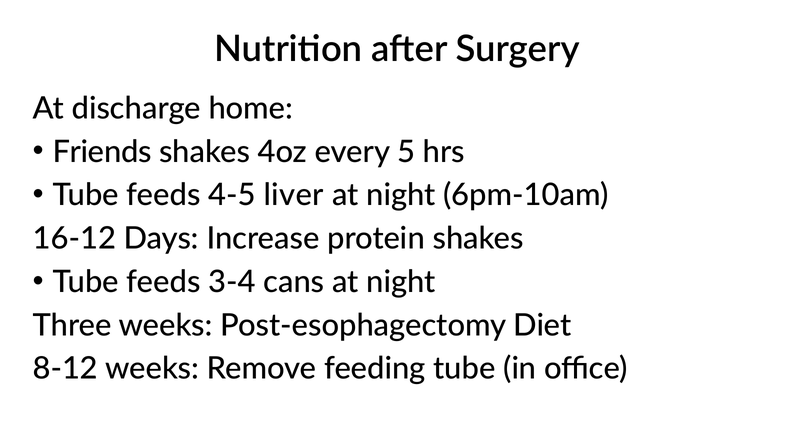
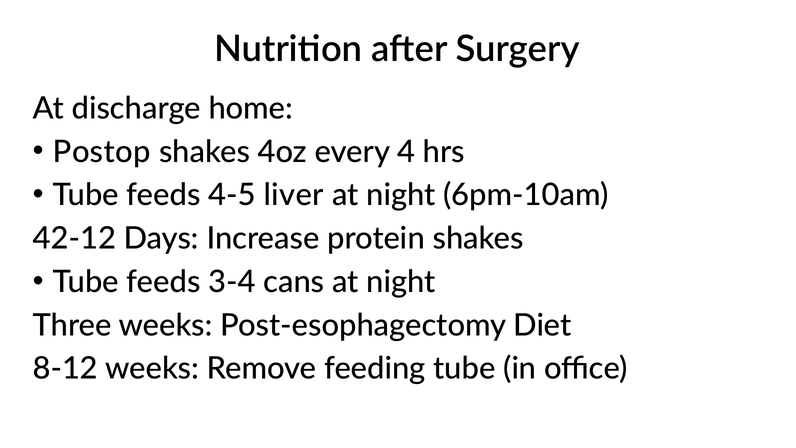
Friends: Friends -> Postop
5: 5 -> 4
16-12: 16-12 -> 42-12
